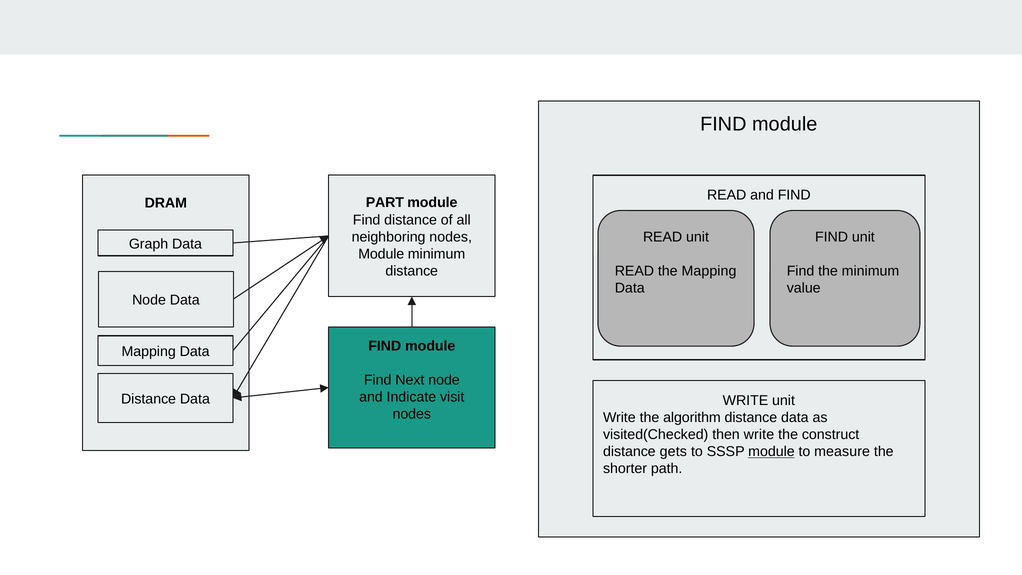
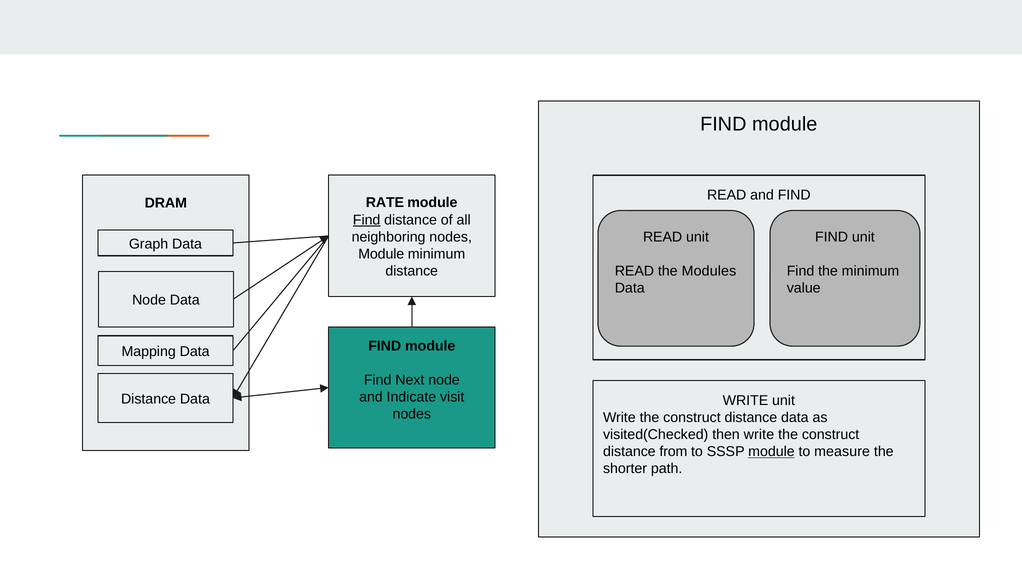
PART: PART -> RATE
Find at (367, 220) underline: none -> present
the Mapping: Mapping -> Modules
algorithm at (692, 417): algorithm -> construct
gets: gets -> from
